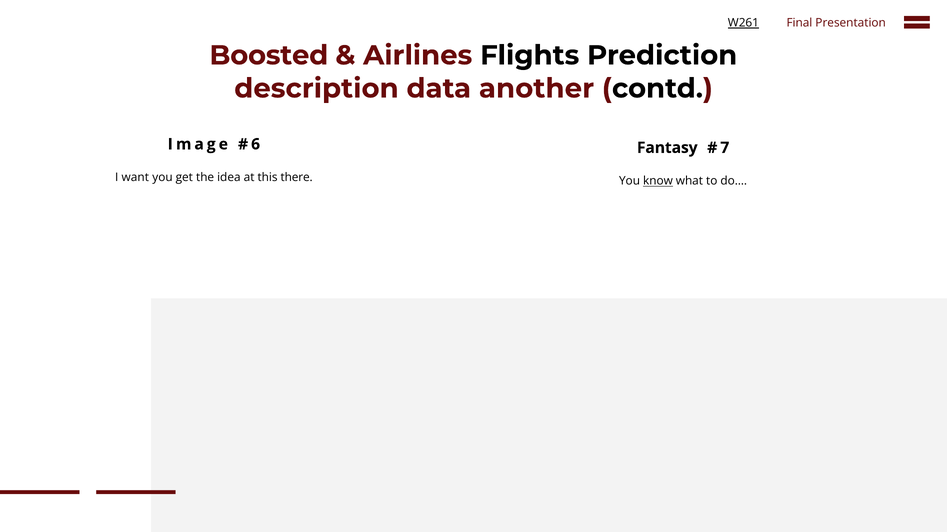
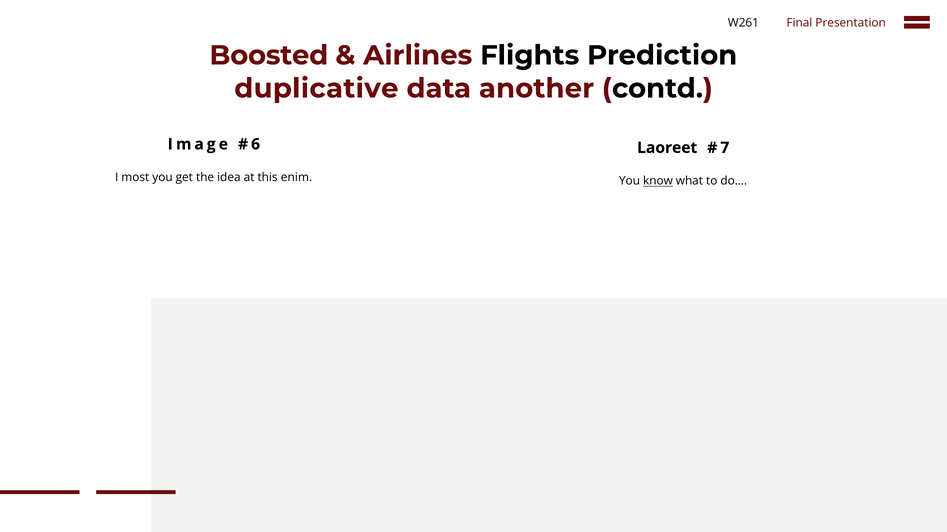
W261 underline: present -> none
description: description -> duplicative
Fantasy: Fantasy -> Laoreet
want: want -> most
there: there -> enim
